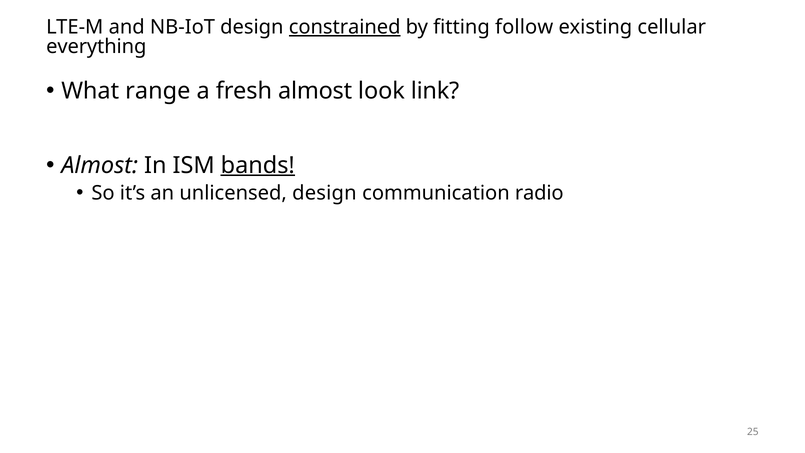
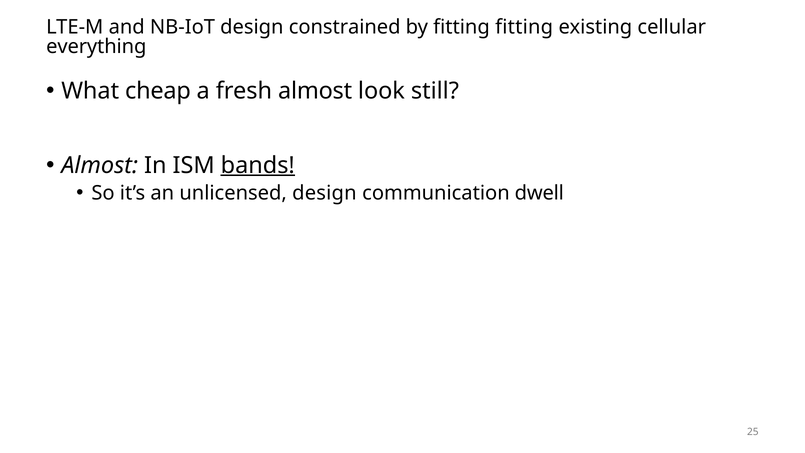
constrained underline: present -> none
fitting follow: follow -> fitting
range: range -> cheap
link: link -> still
radio: radio -> dwell
